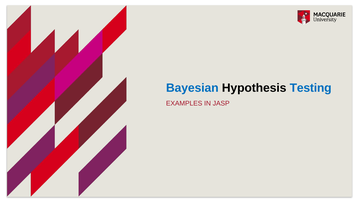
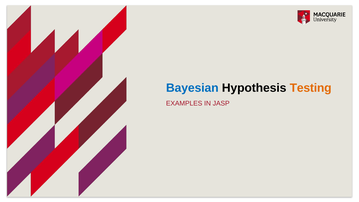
Testing colour: blue -> orange
